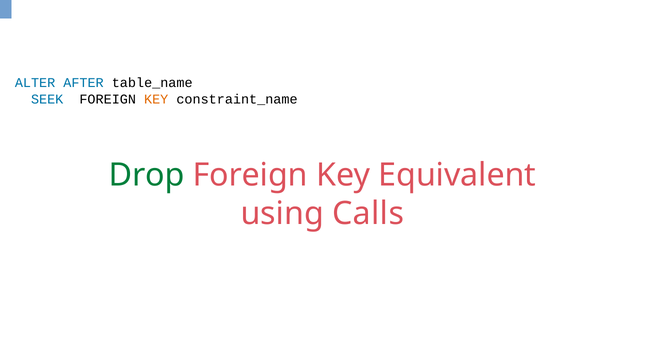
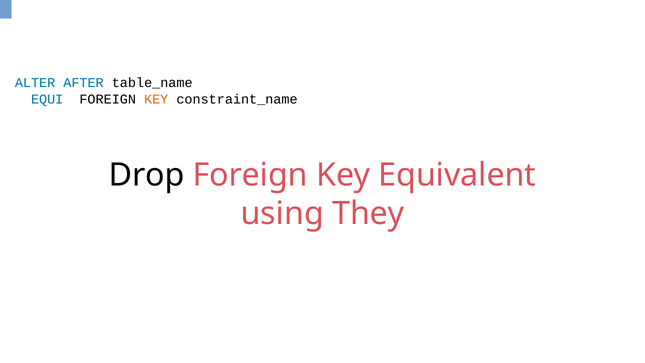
SEEK: SEEK -> EQUI
Drop colour: green -> black
Calls: Calls -> They
